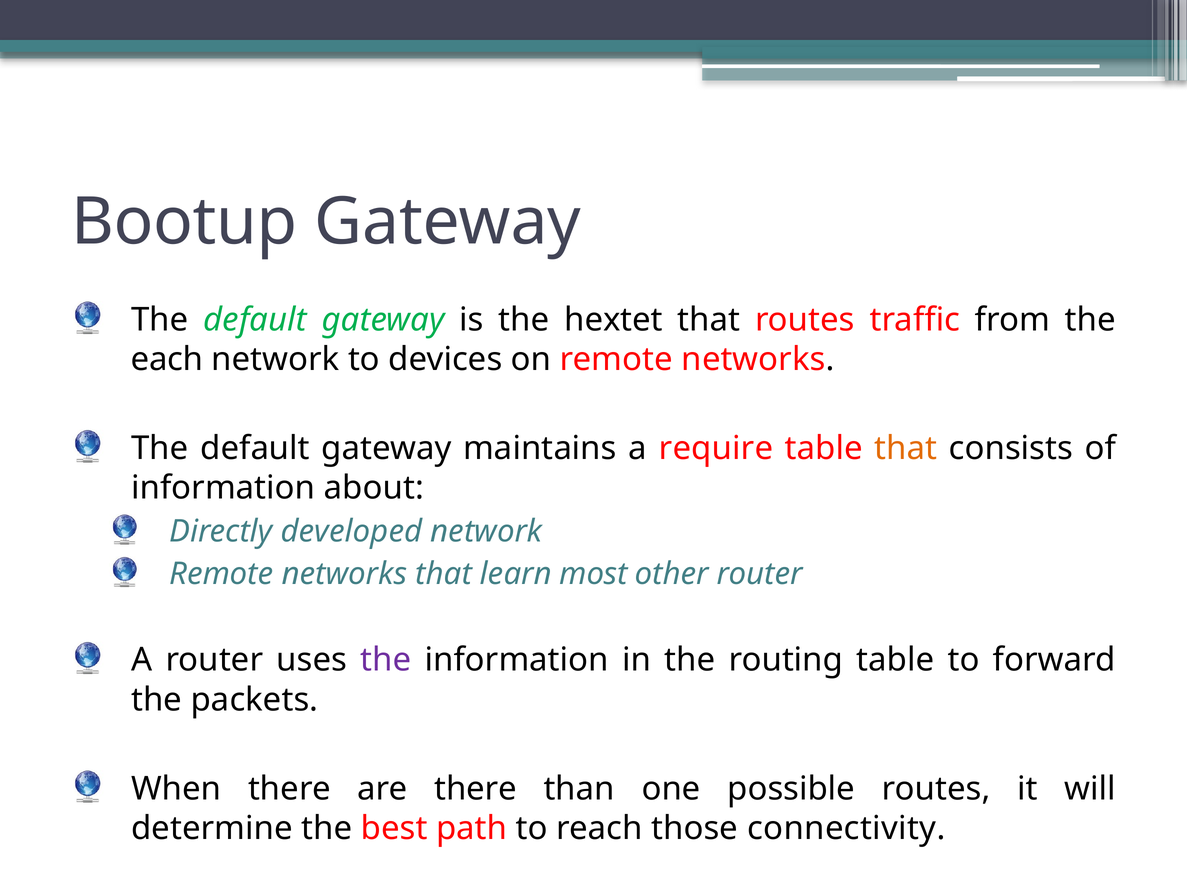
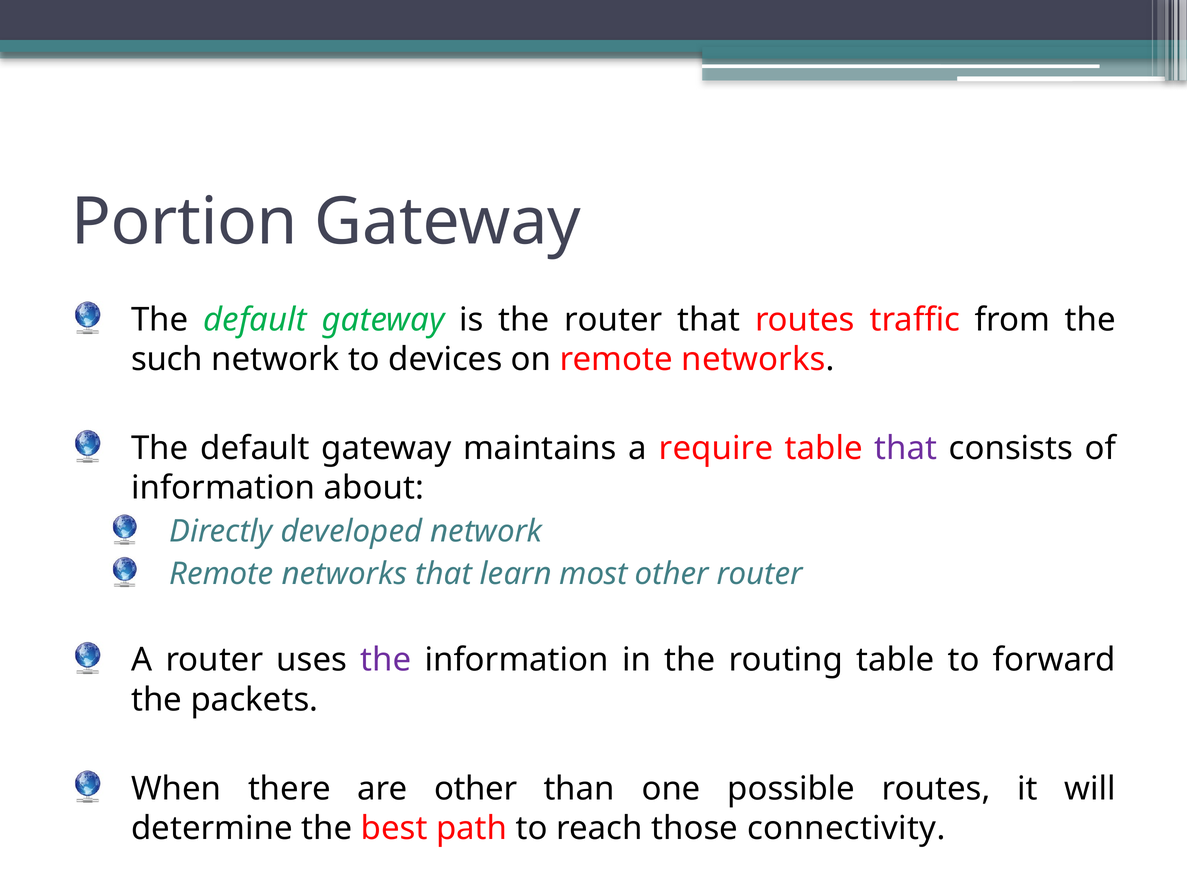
Bootup: Bootup -> Portion
the hextet: hextet -> router
each: each -> such
that at (906, 449) colour: orange -> purple
are there: there -> other
